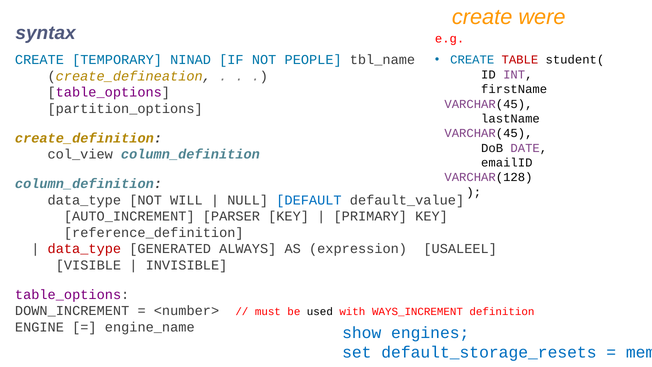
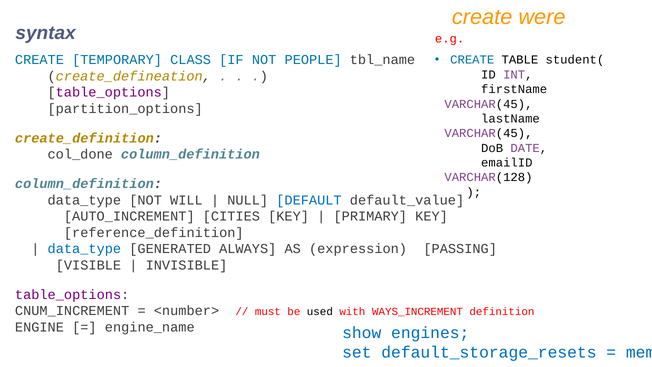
TABLE colour: red -> black
NINAD: NINAD -> CLASS
col_view: col_view -> col_done
PARSER: PARSER -> CITIES
data_type at (84, 249) colour: red -> blue
USALEEL: USALEEL -> PASSING
DOWN_INCREMENT: DOWN_INCREMENT -> CNUM_INCREMENT
